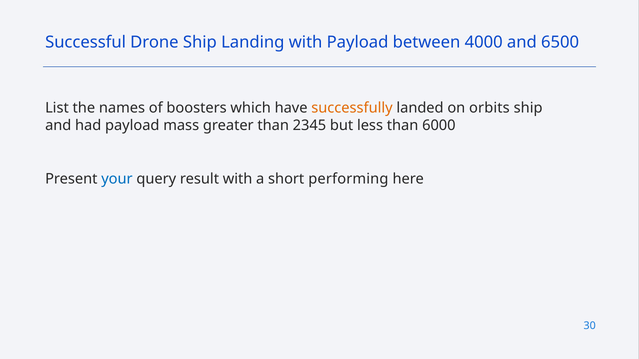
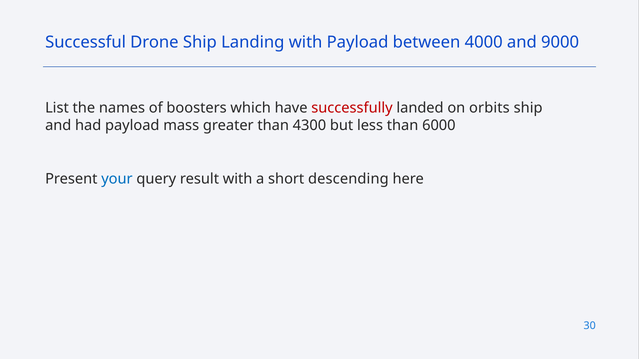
6500: 6500 -> 9000
successfully colour: orange -> red
2345: 2345 -> 4300
performing: performing -> descending
